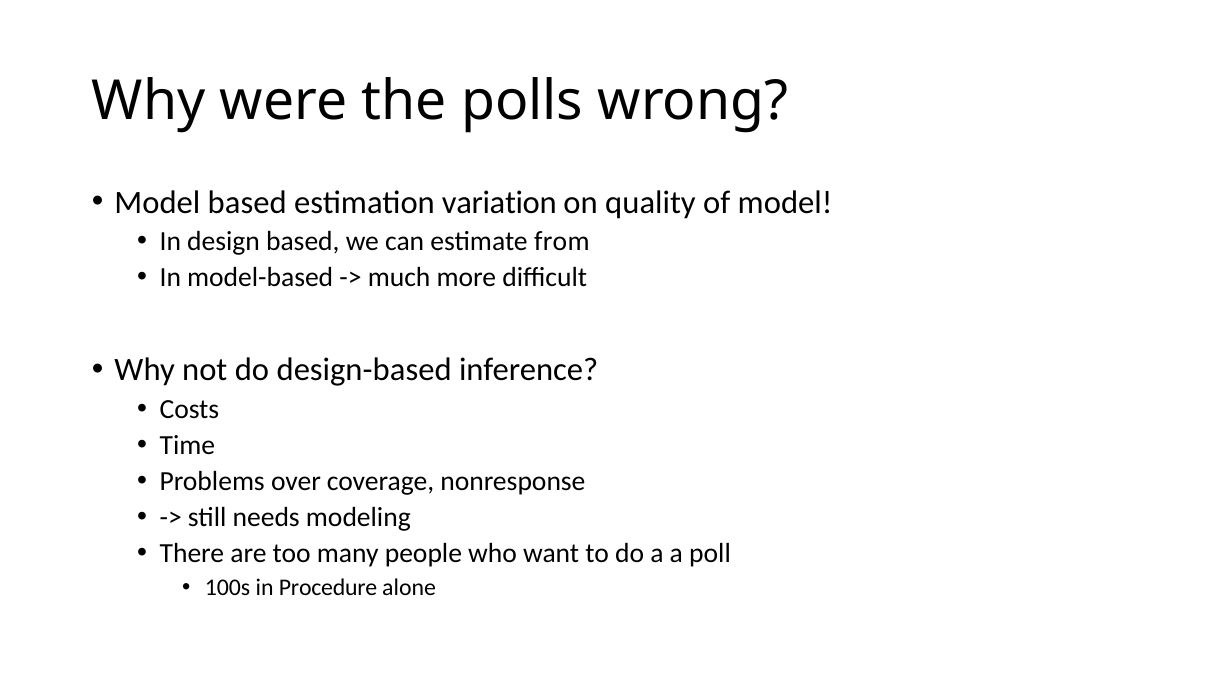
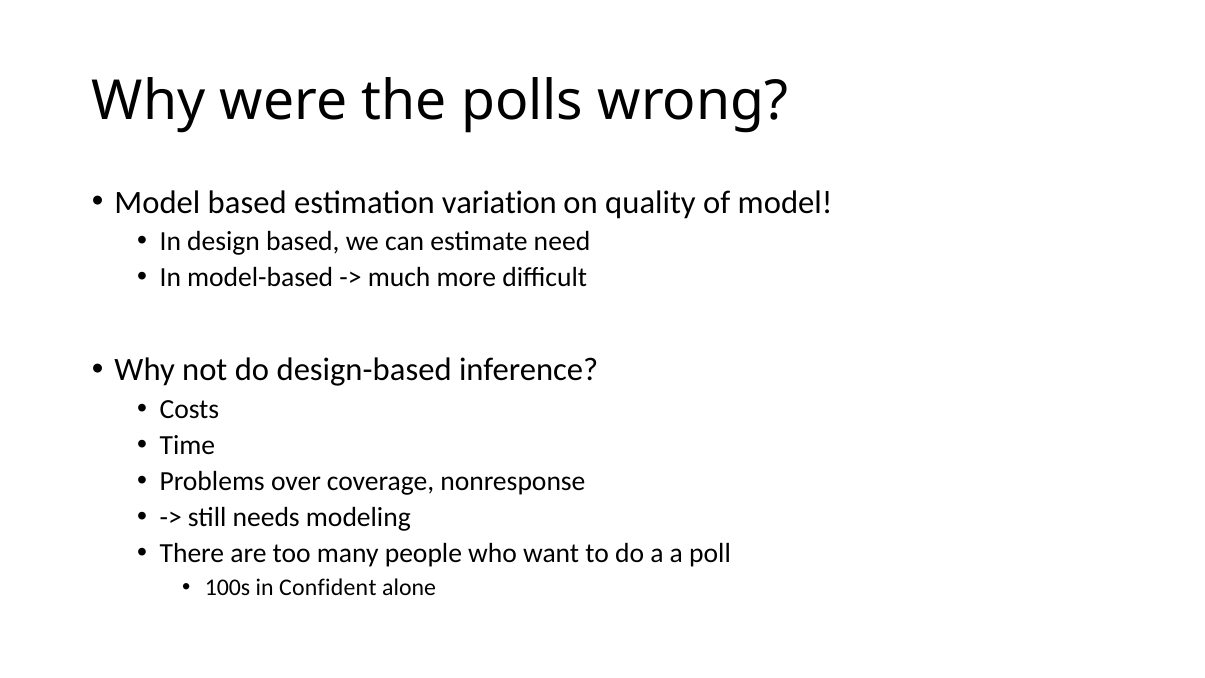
from: from -> need
Procedure: Procedure -> Confident
